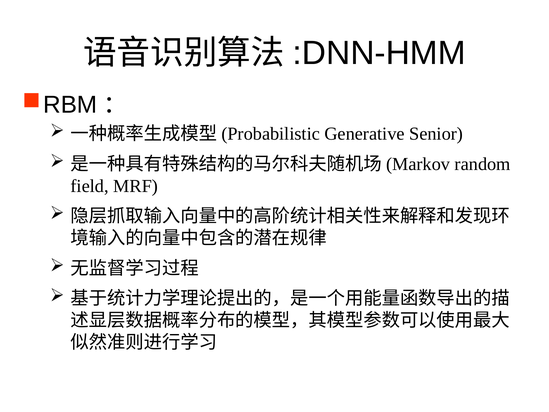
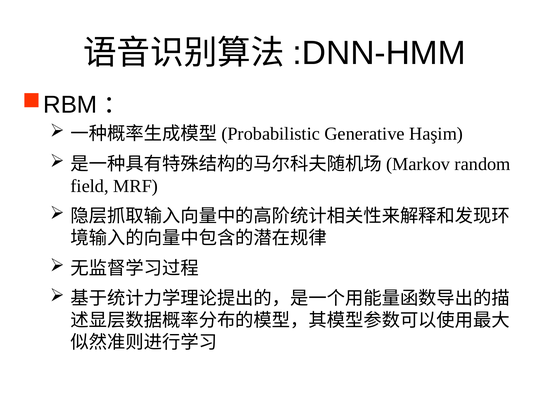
Senior: Senior -> Haşim
